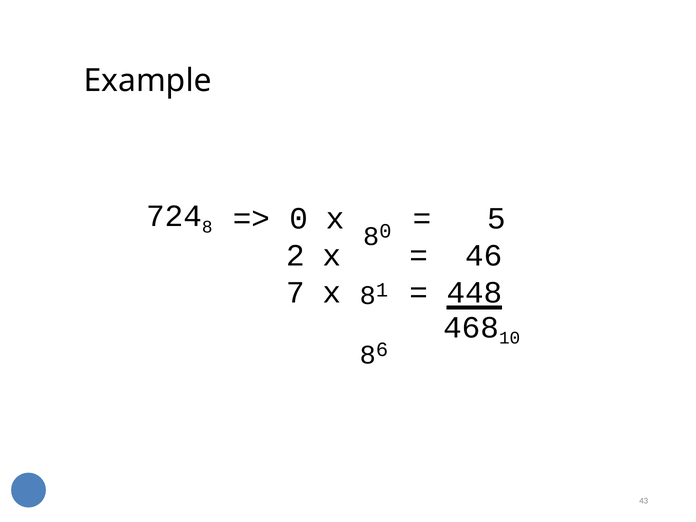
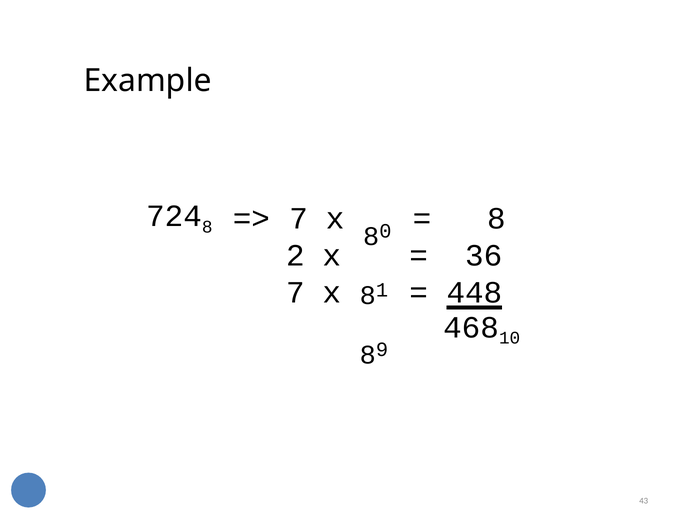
0 at (299, 218): 0 -> 7
5 at (496, 218): 5 -> 8
46: 46 -> 36
6: 6 -> 9
